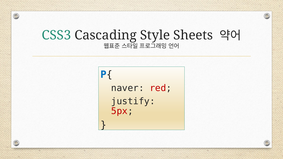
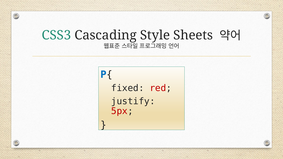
naver: naver -> fixed
